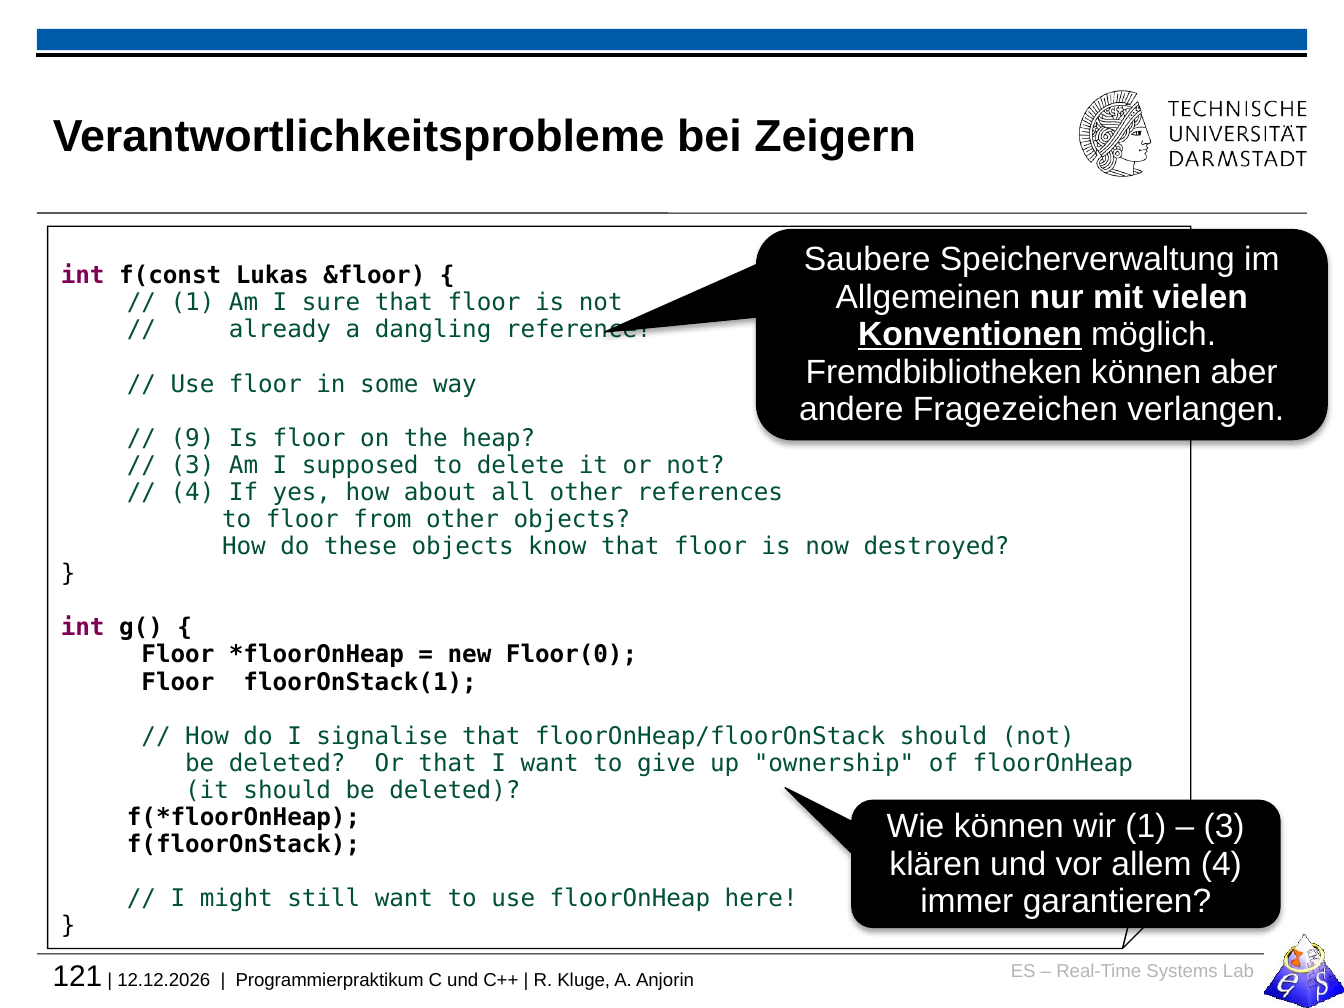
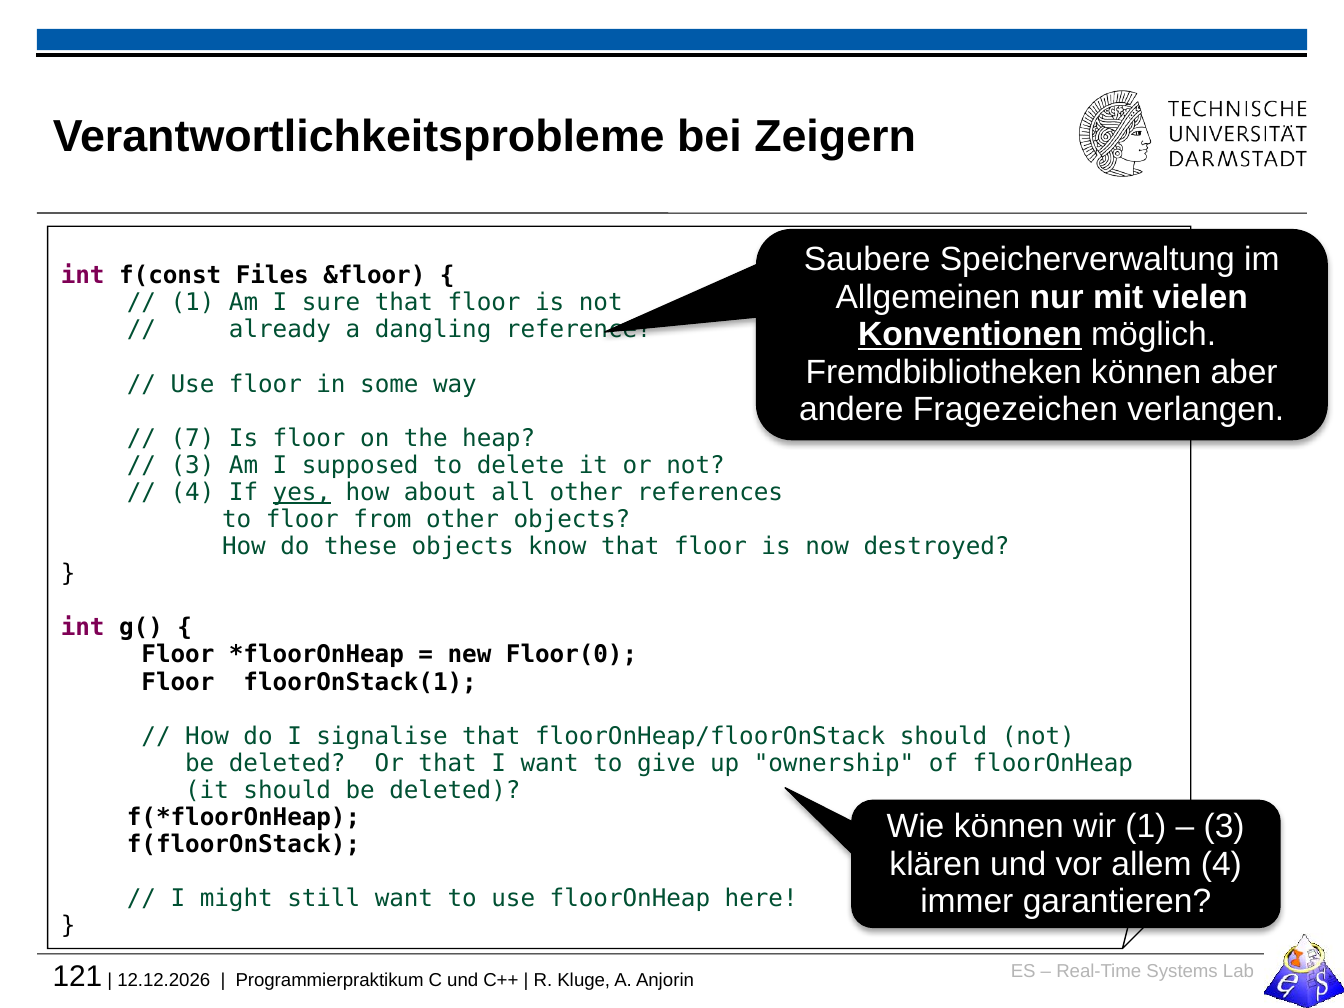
Lukas: Lukas -> Files
9: 9 -> 7
yes underline: none -> present
